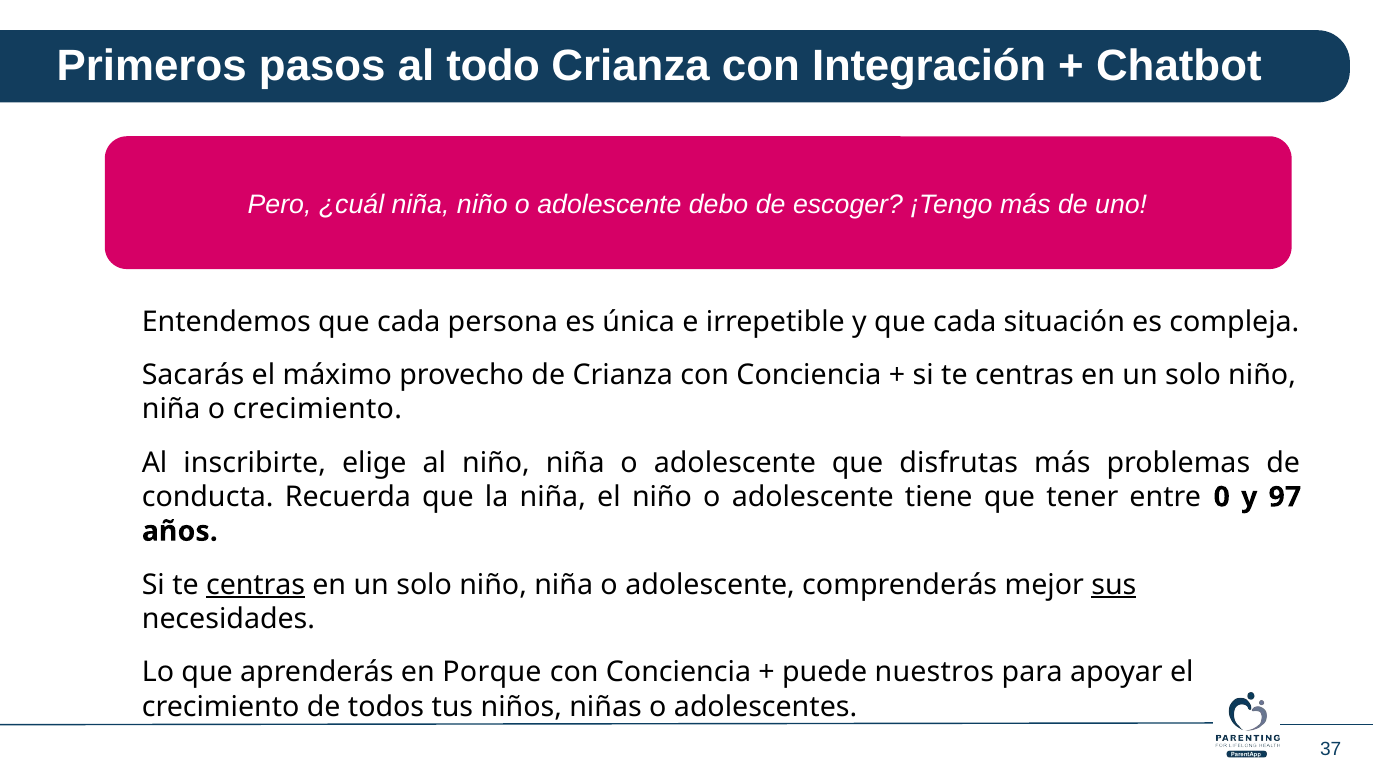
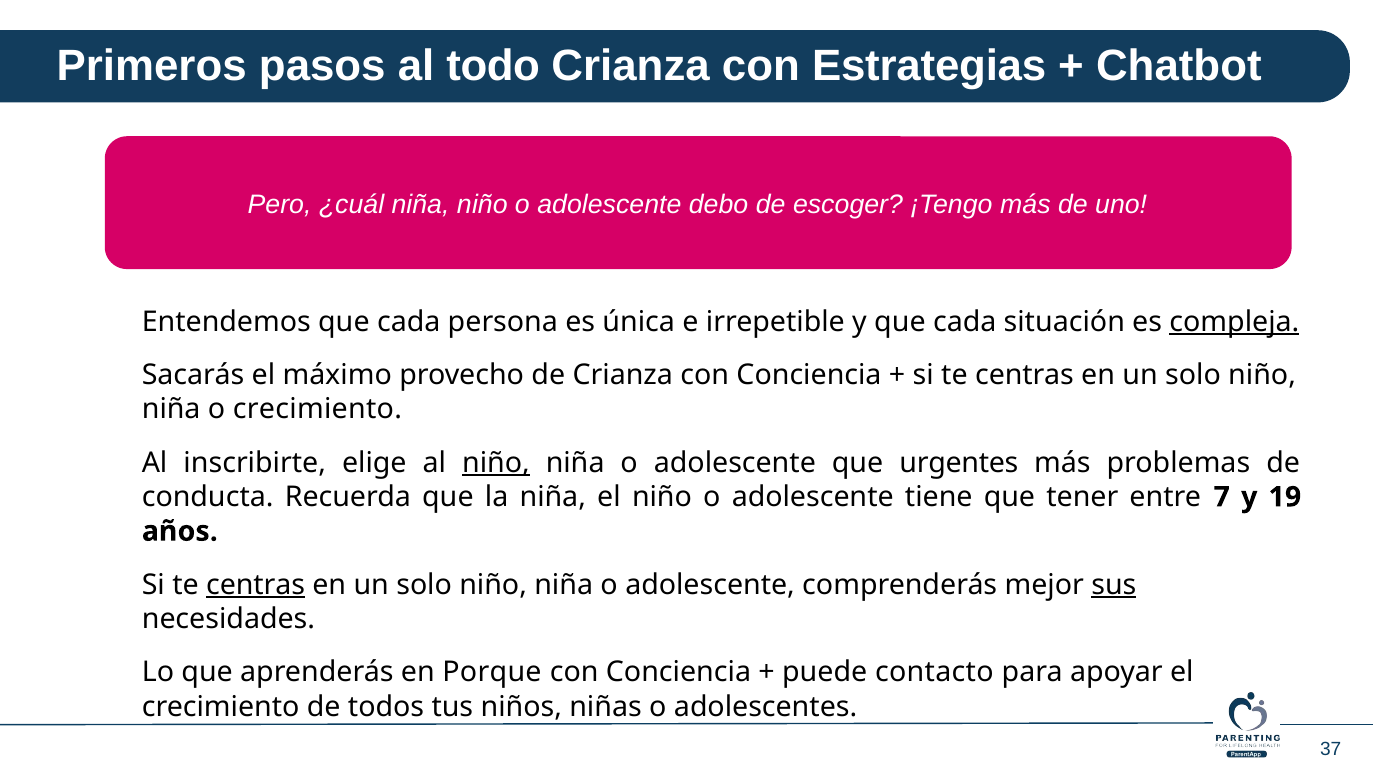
Integración: Integración -> Estrategias
compleja underline: none -> present
niño at (496, 463) underline: none -> present
disfrutas: disfrutas -> urgentes
0: 0 -> 7
97: 97 -> 19
nuestros: nuestros -> contacto
